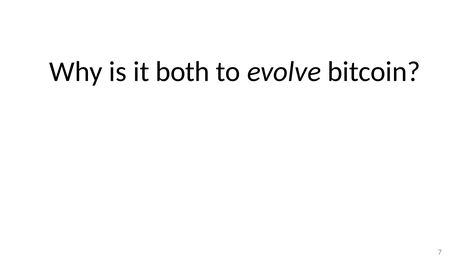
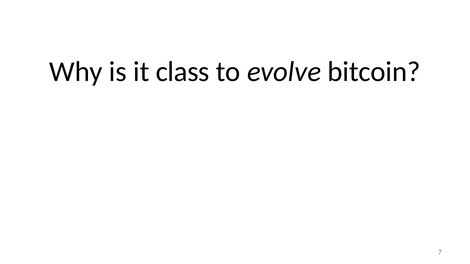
both: both -> class
